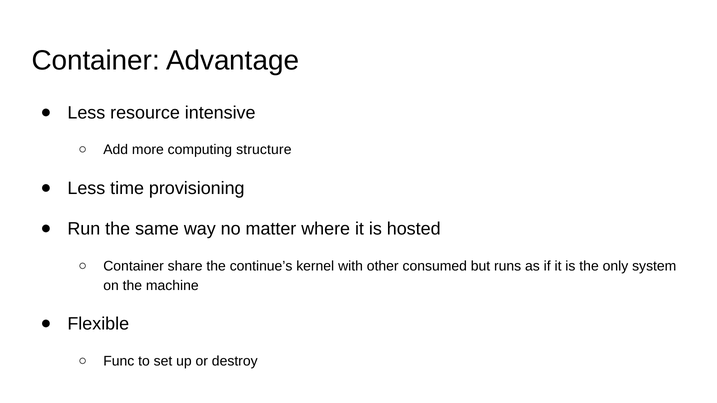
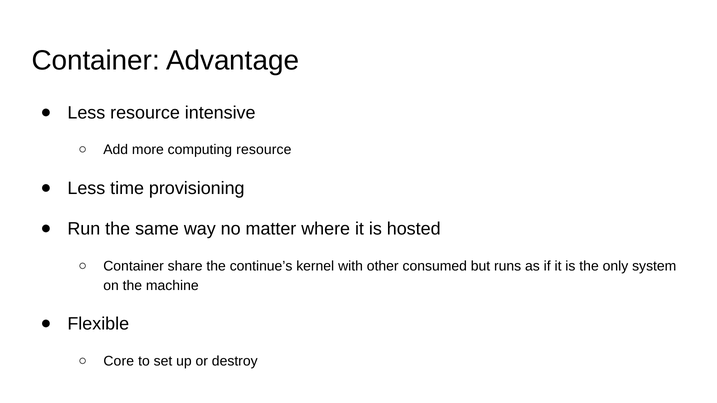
computing structure: structure -> resource
Func: Func -> Core
